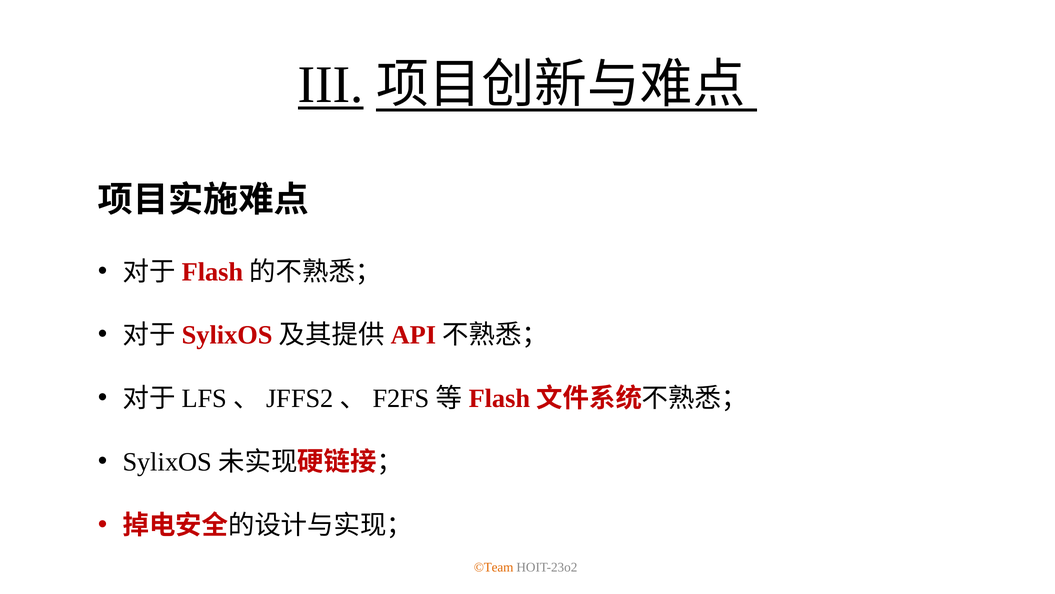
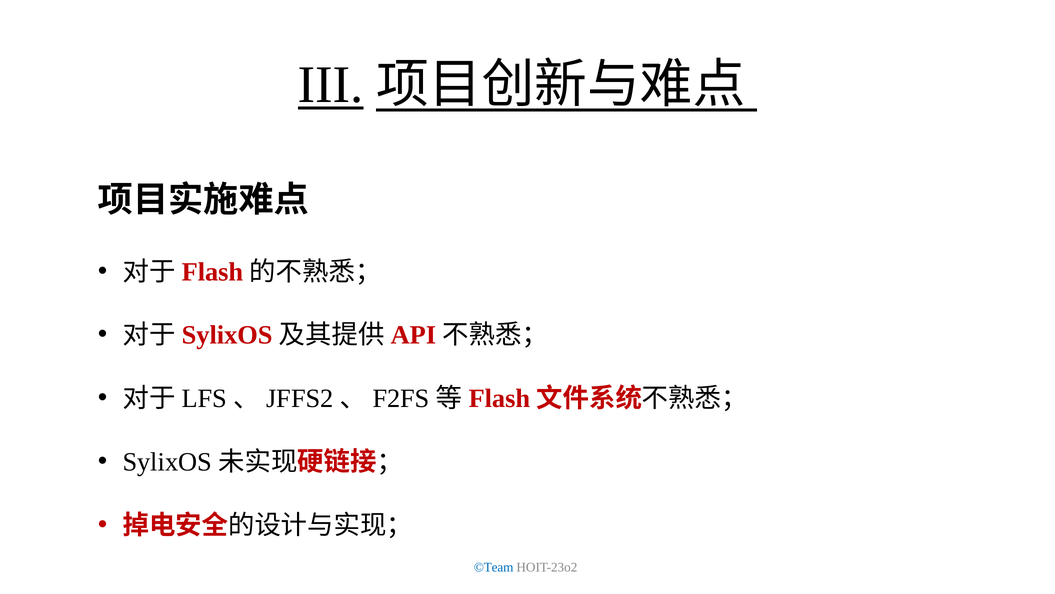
©Team colour: orange -> blue
